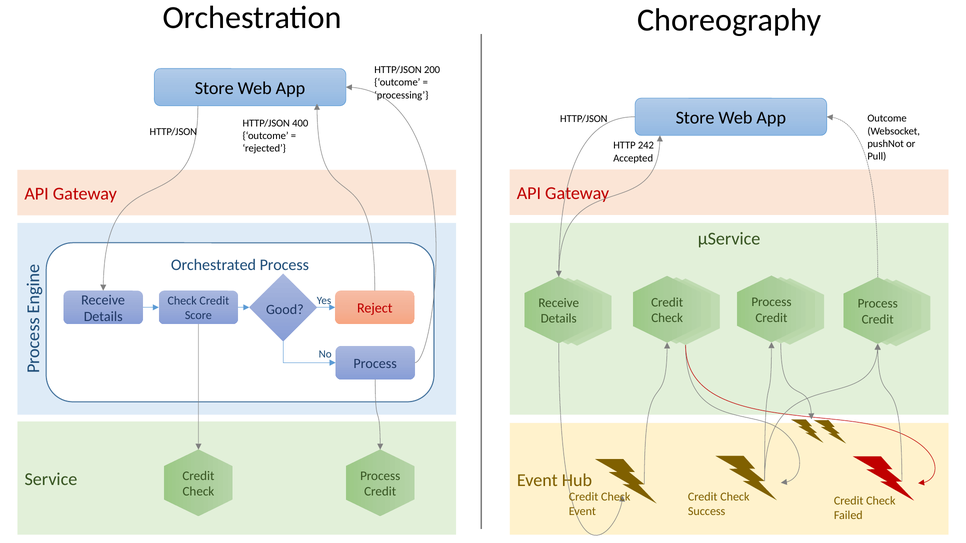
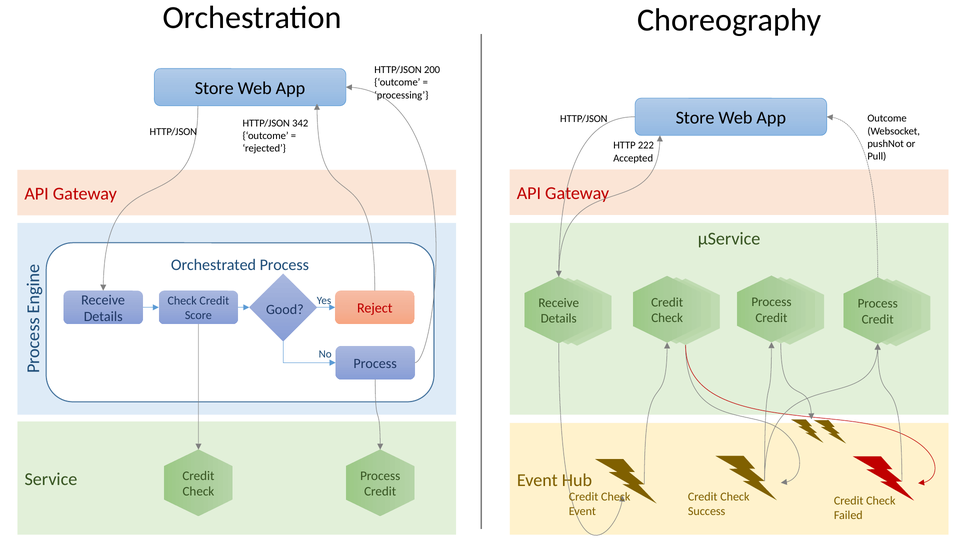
400: 400 -> 342
242: 242 -> 222
